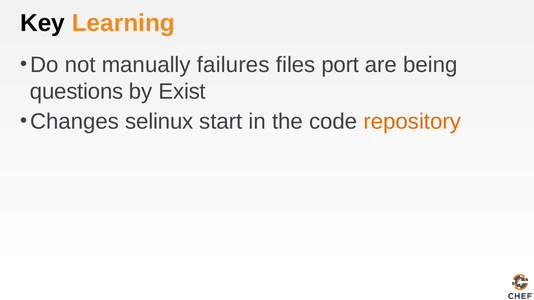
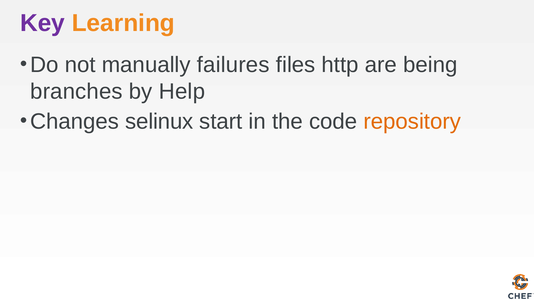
Key colour: black -> purple
port: port -> http
questions: questions -> branches
Exist: Exist -> Help
